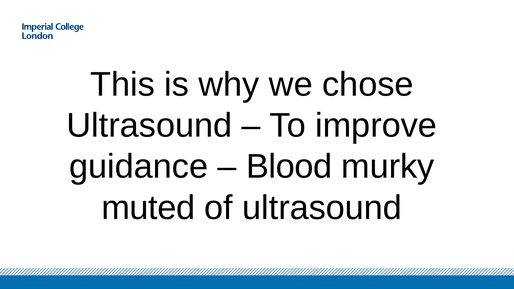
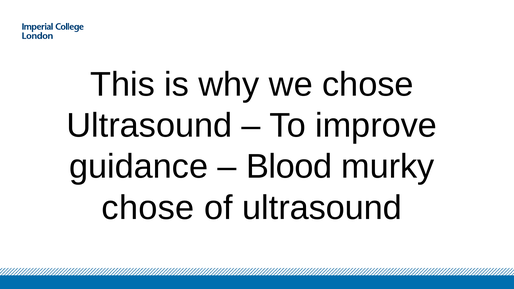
muted at (148, 208): muted -> chose
